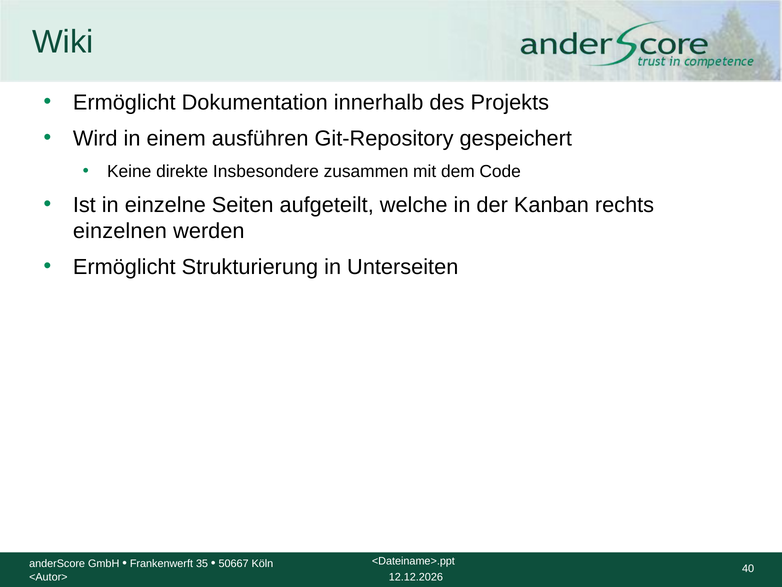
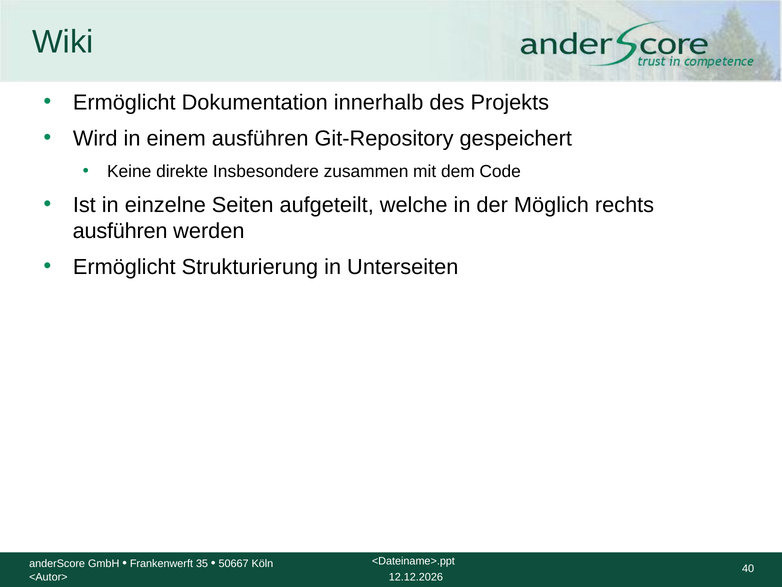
Kanban: Kanban -> Möglich
einzelnen at (120, 231): einzelnen -> ausführen
